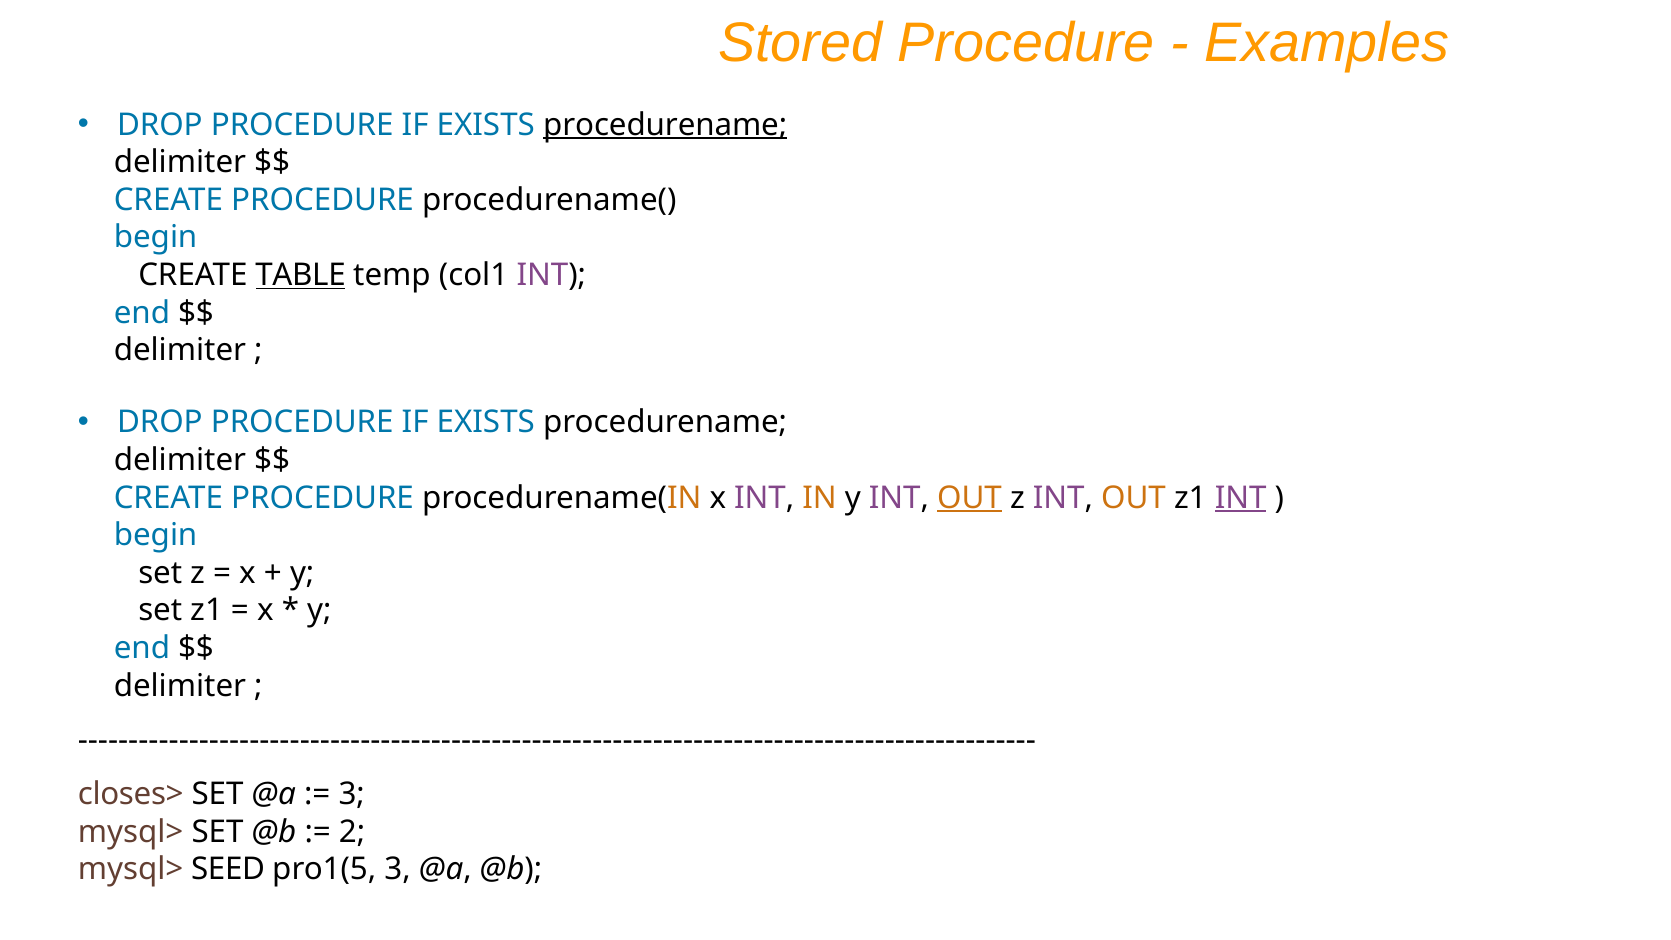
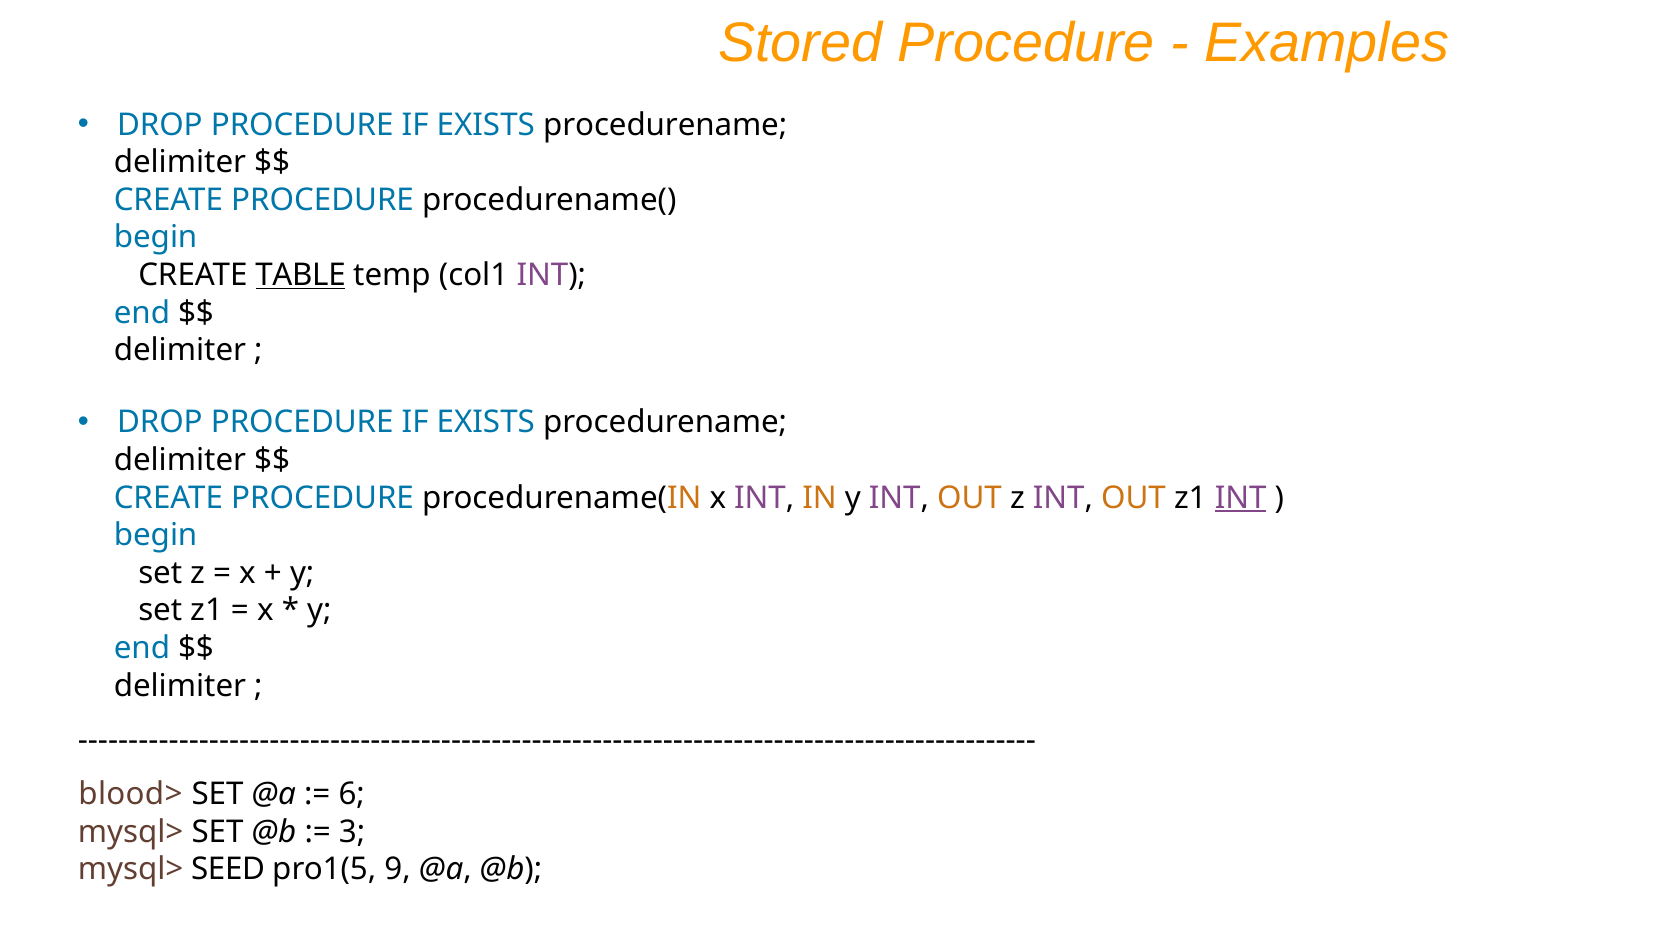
procedurename at (665, 125) underline: present -> none
OUT at (970, 498) underline: present -> none
closes>: closes> -> blood>
3 at (352, 794): 3 -> 6
2: 2 -> 3
pro1(5 3: 3 -> 9
